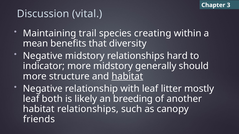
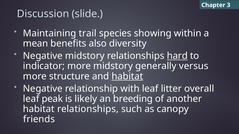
vital: vital -> slide
creating: creating -> showing
that: that -> also
hard underline: none -> present
should: should -> versus
mostly: mostly -> overall
both: both -> peak
